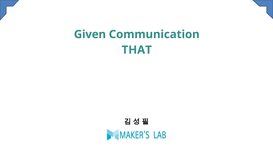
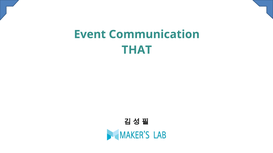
Given: Given -> Event
